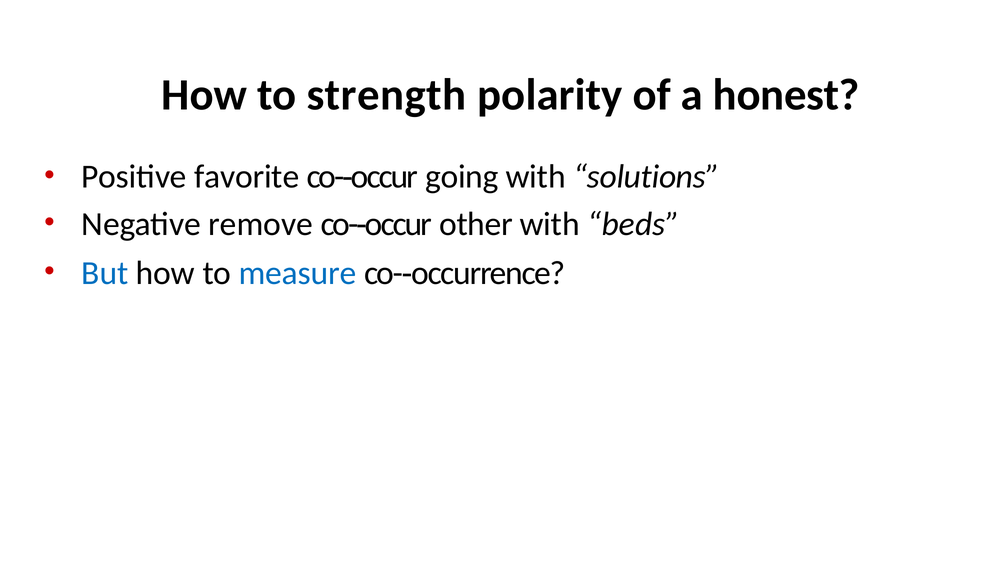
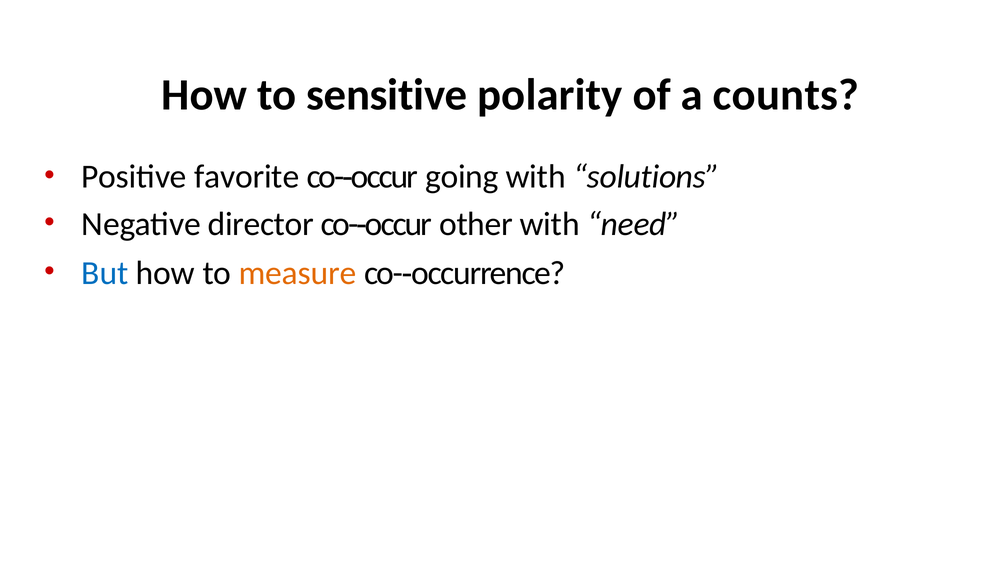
strength: strength -> sensitive
honest: honest -> counts
remove: remove -> director
beds: beds -> need
measure colour: blue -> orange
